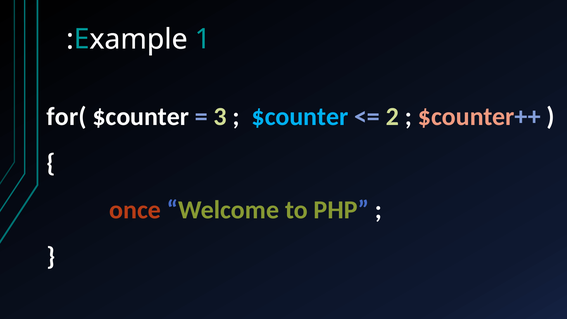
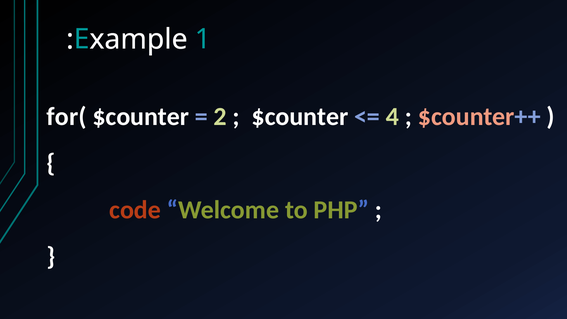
3: 3 -> 2
$counter at (300, 116) colour: light blue -> white
2: 2 -> 4
once: once -> code
